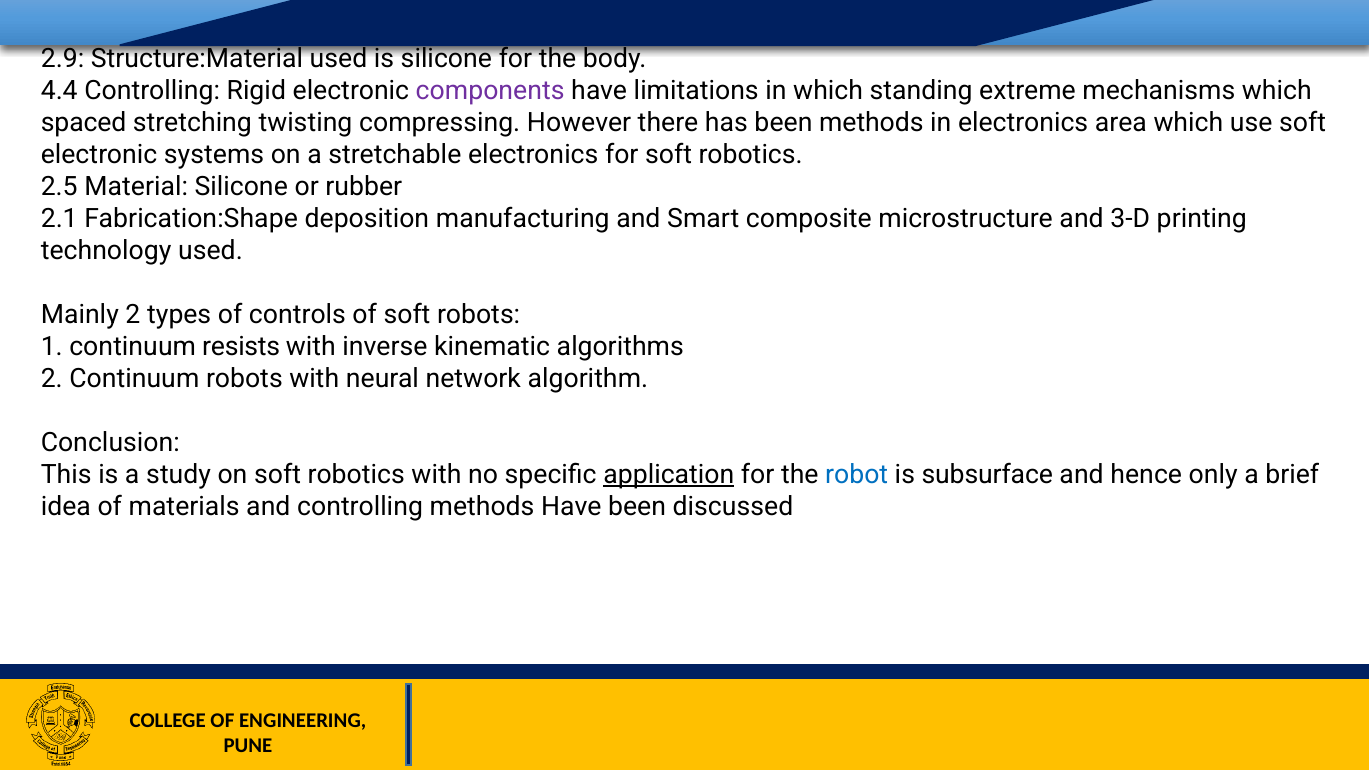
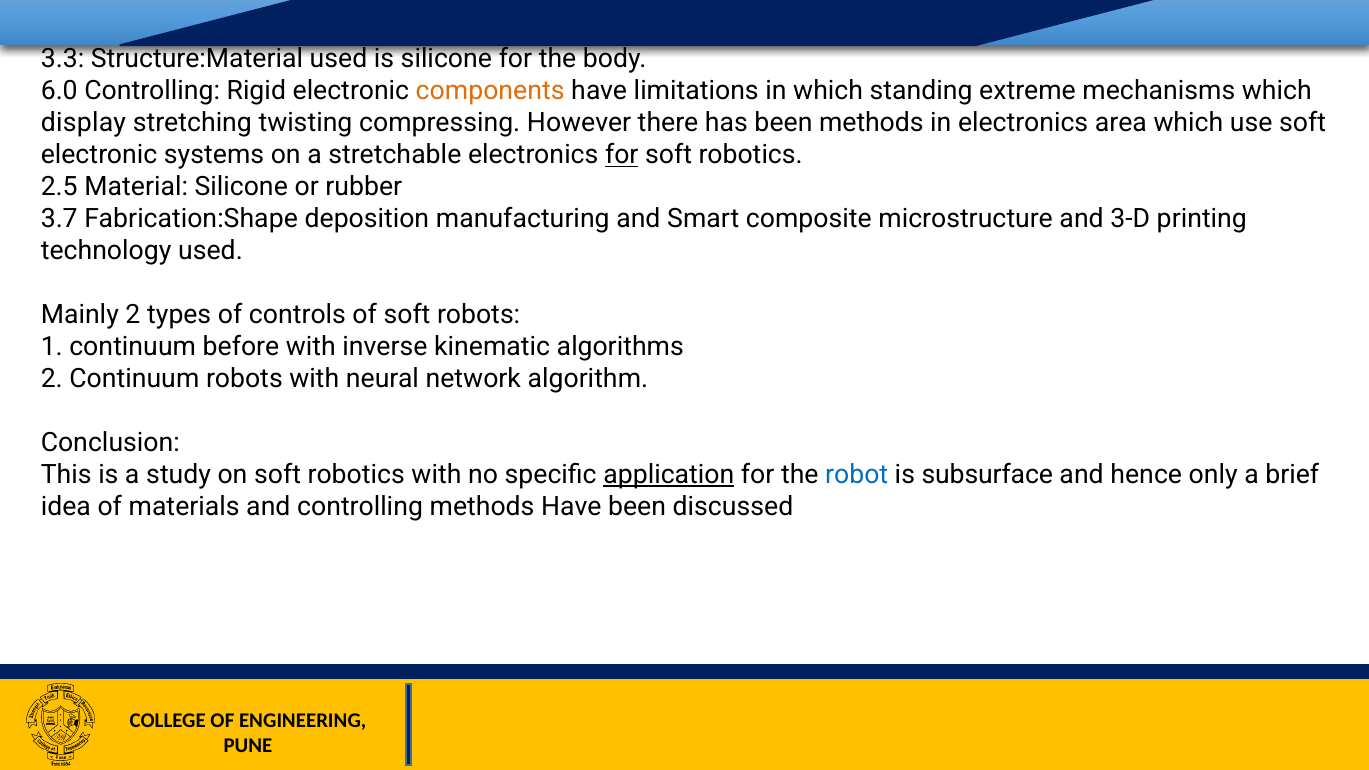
2.9: 2.9 -> 3.3
4.4: 4.4 -> 6.0
components colour: purple -> orange
spaced: spaced -> display
for at (622, 155) underline: none -> present
2.1: 2.1 -> 3.7
resists: resists -> before
